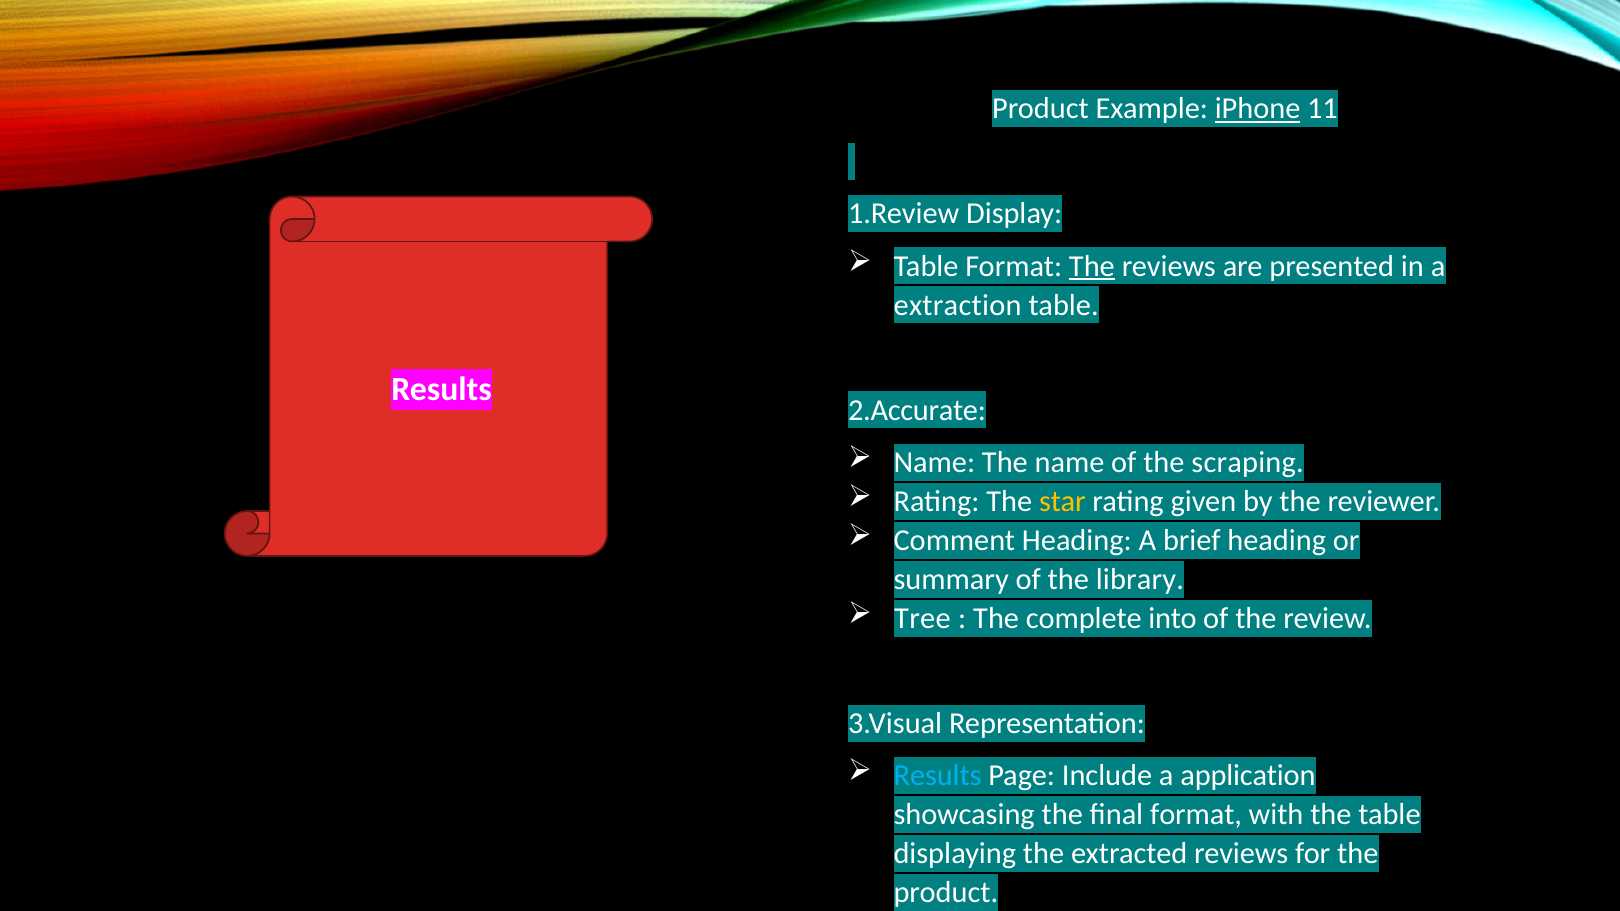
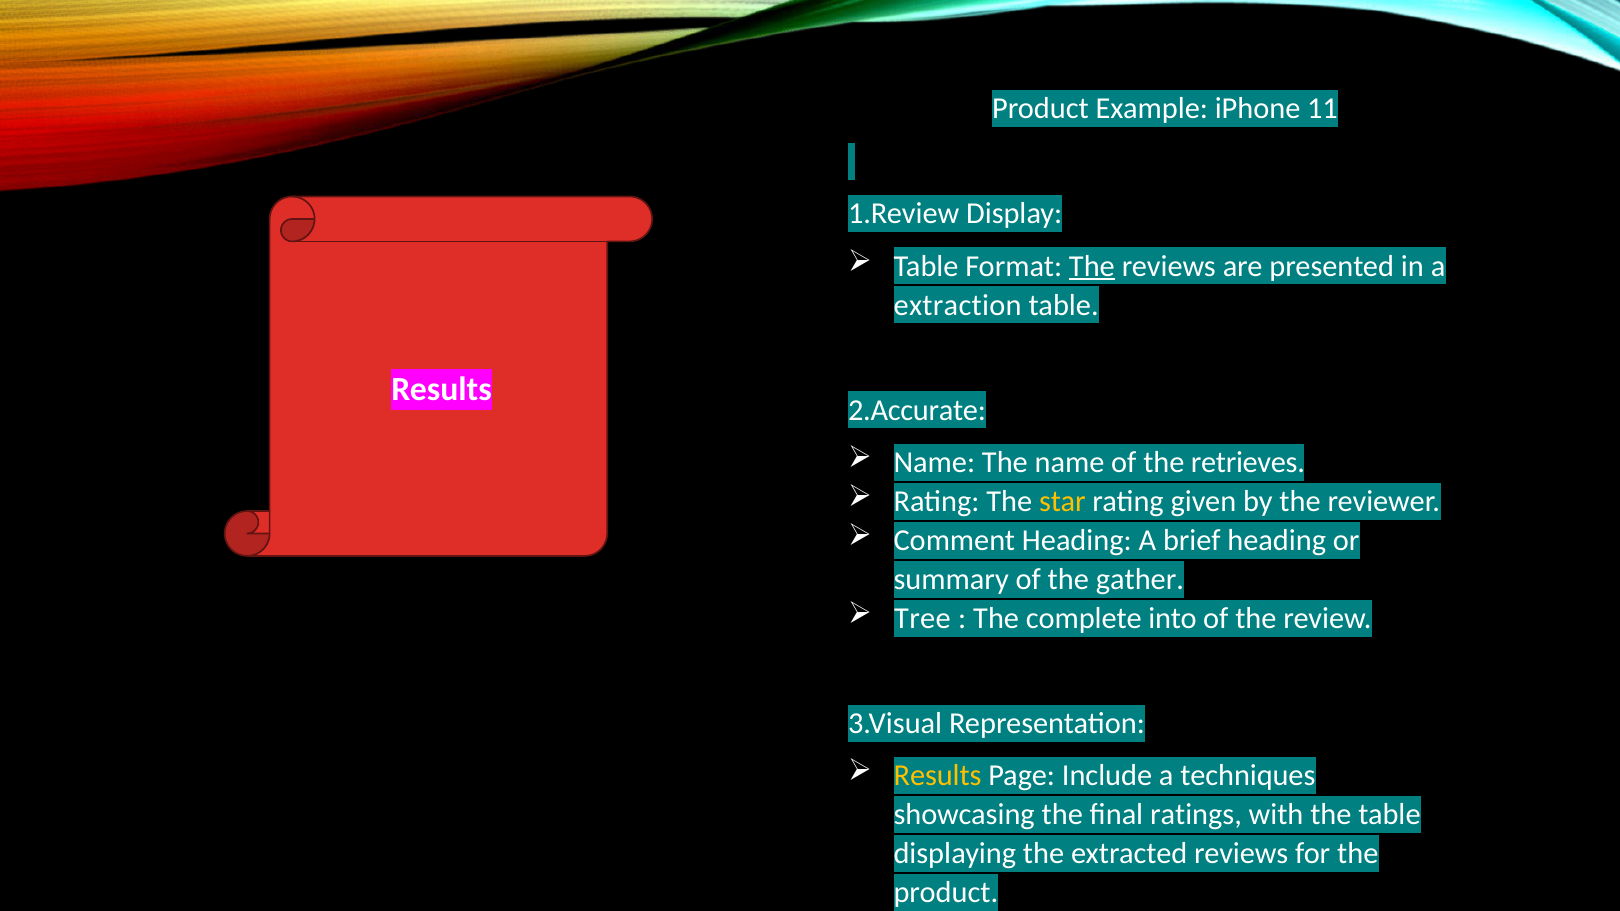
iPhone underline: present -> none
scraping: scraping -> retrieves
library: library -> gather
Results at (938, 776) colour: light blue -> yellow
application: application -> techniques
final format: format -> ratings
